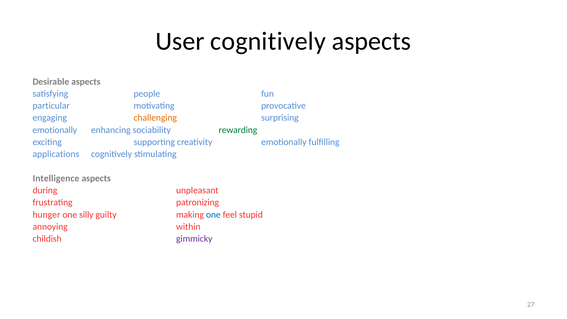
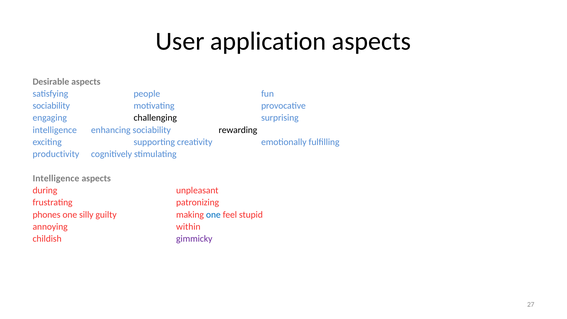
User cognitively: cognitively -> application
particular at (51, 106): particular -> sociability
challenging colour: orange -> black
emotionally at (55, 130): emotionally -> intelligence
rewarding colour: green -> black
applications: applications -> productivity
hunger: hunger -> phones
